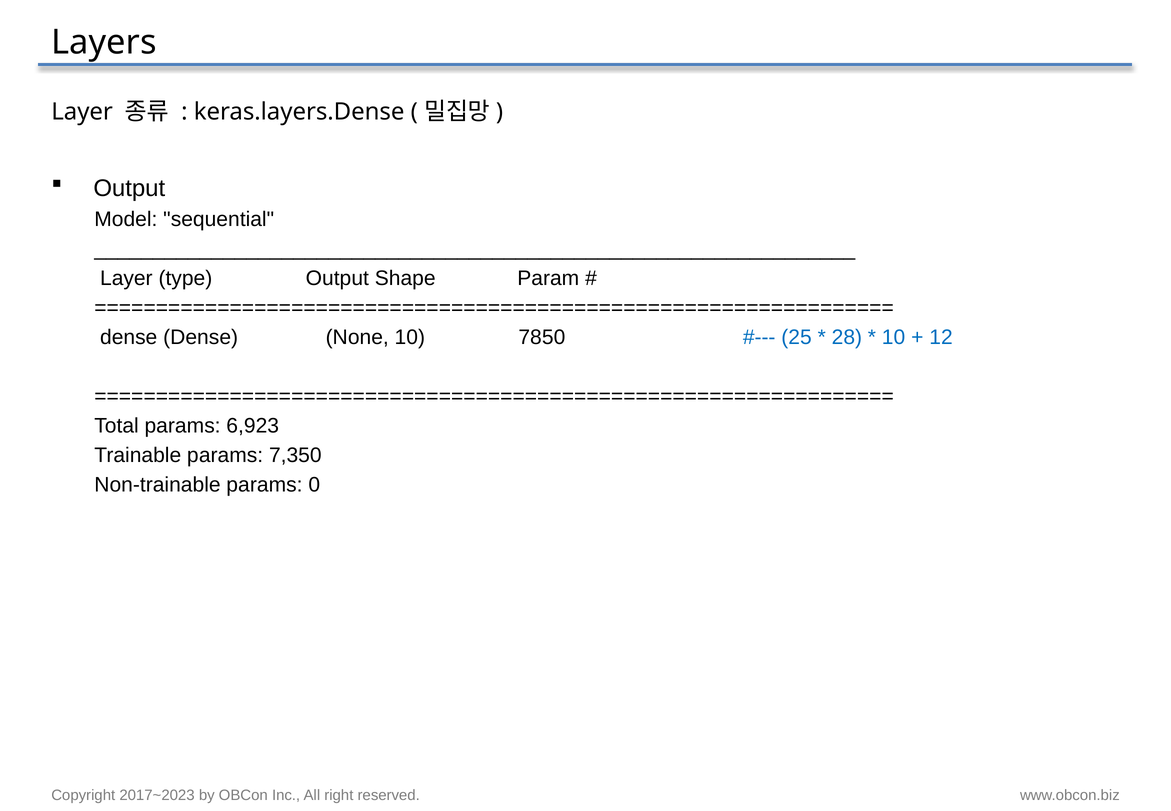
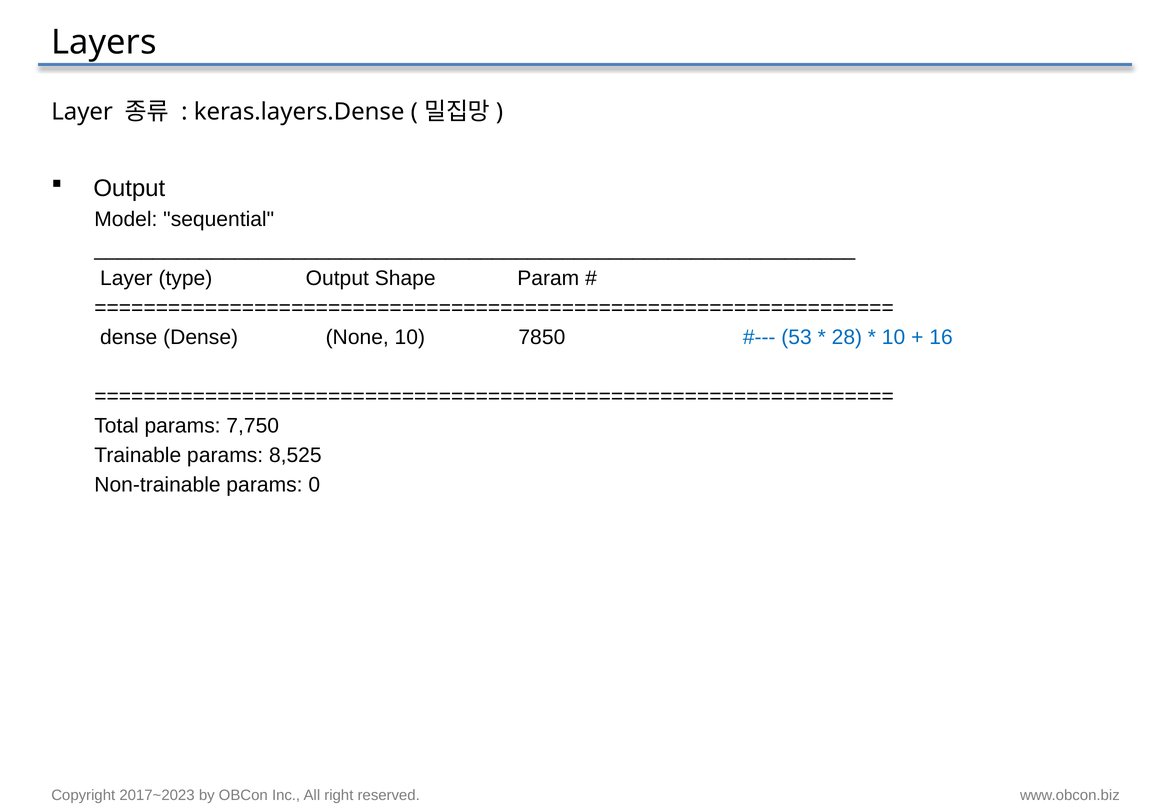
25: 25 -> 53
12: 12 -> 16
6,923: 6,923 -> 7,750
7,350: 7,350 -> 8,525
